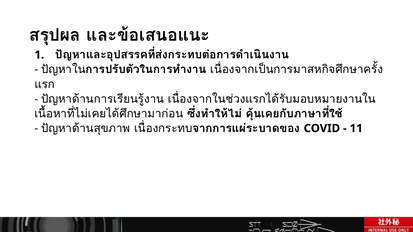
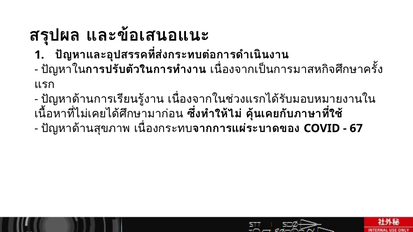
11: 11 -> 67
